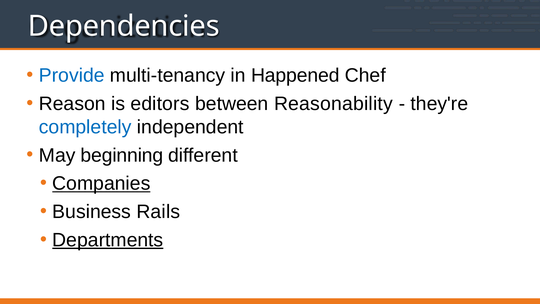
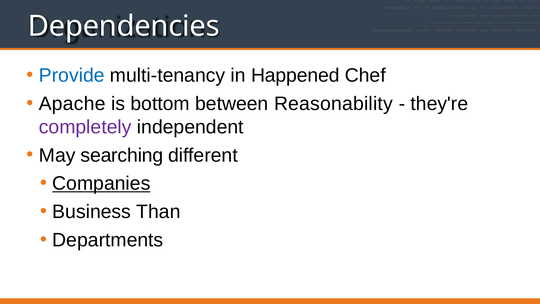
Reason: Reason -> Apache
editors: editors -> bottom
completely colour: blue -> purple
beginning: beginning -> searching
Rails: Rails -> Than
Departments underline: present -> none
